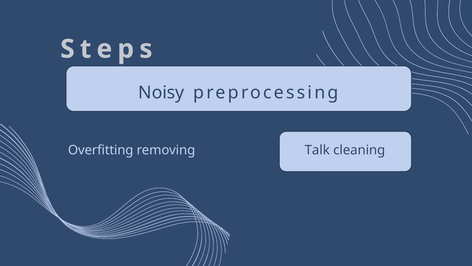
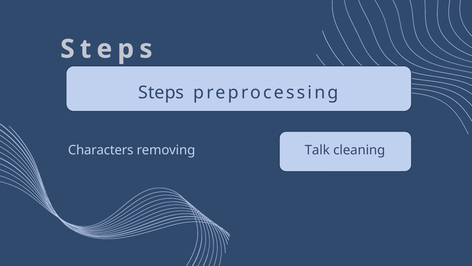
Noisy at (161, 93): Noisy -> Steps
Overfitting: Overfitting -> Characters
